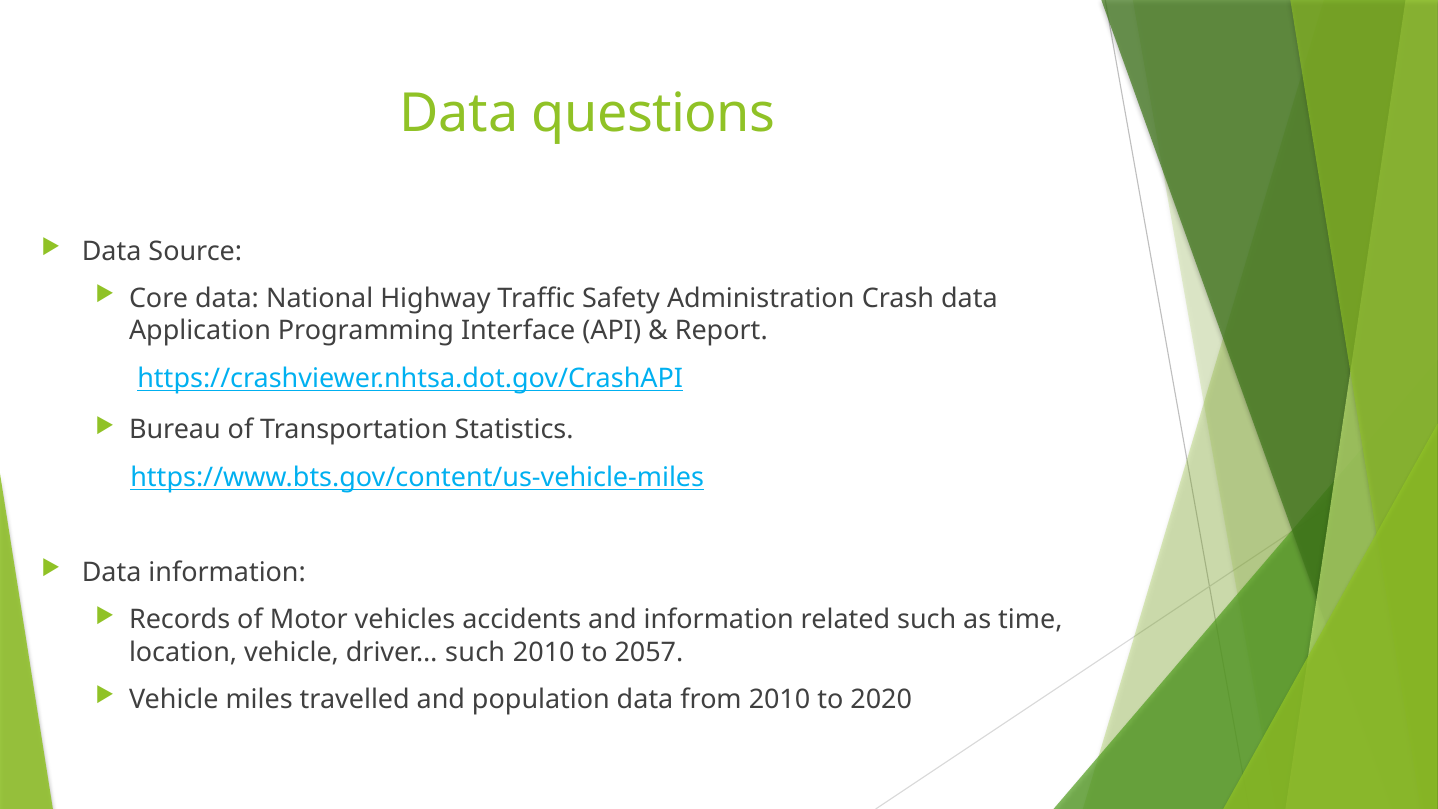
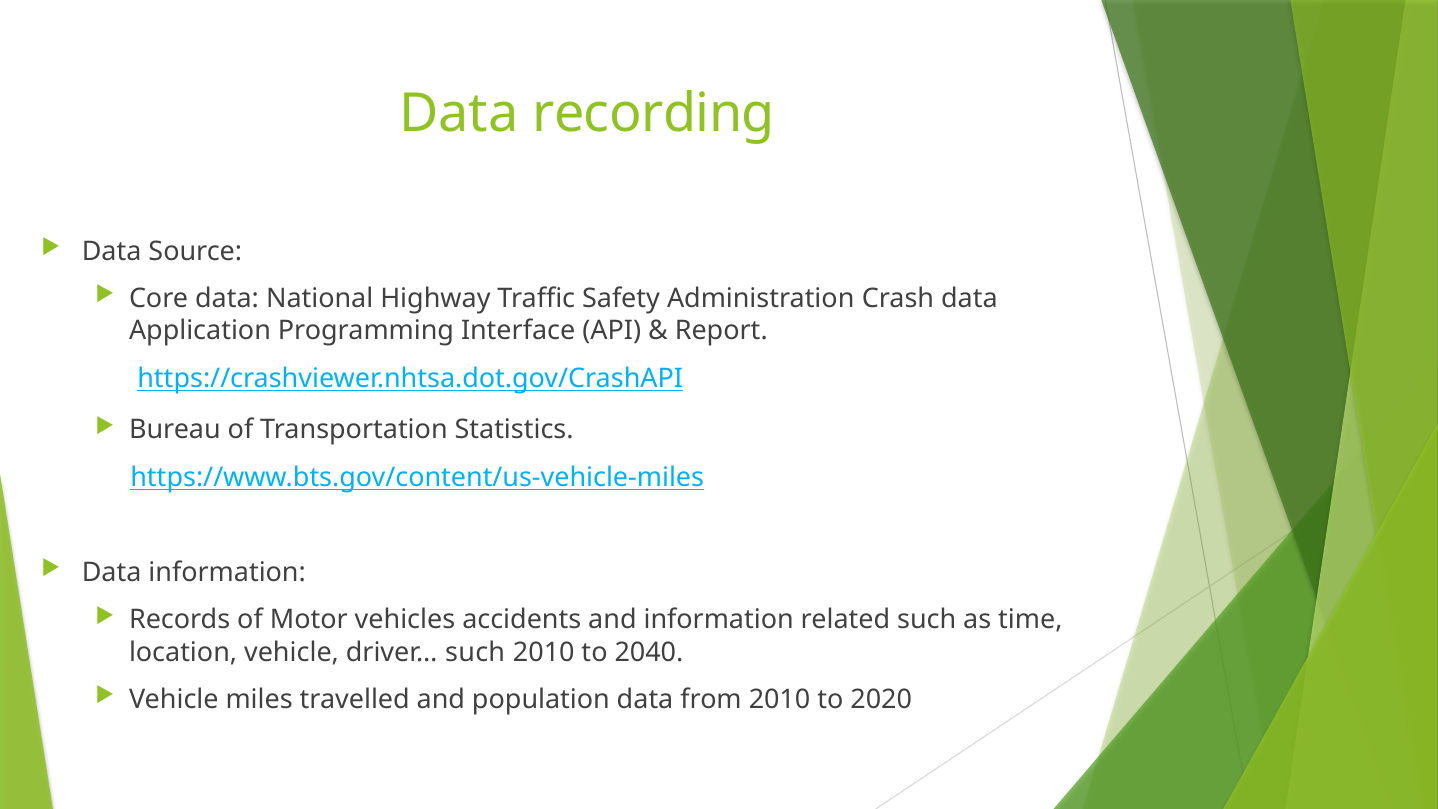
questions: questions -> recording
2057: 2057 -> 2040
